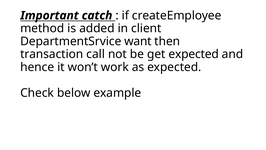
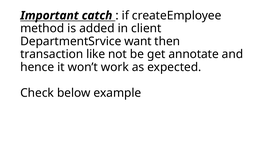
call: call -> like
get expected: expected -> annotate
